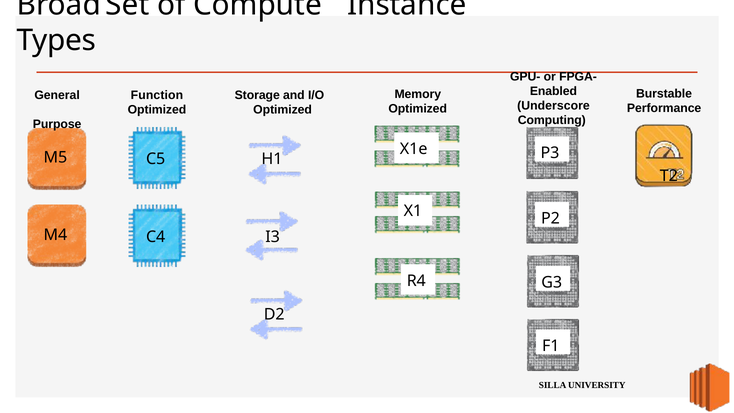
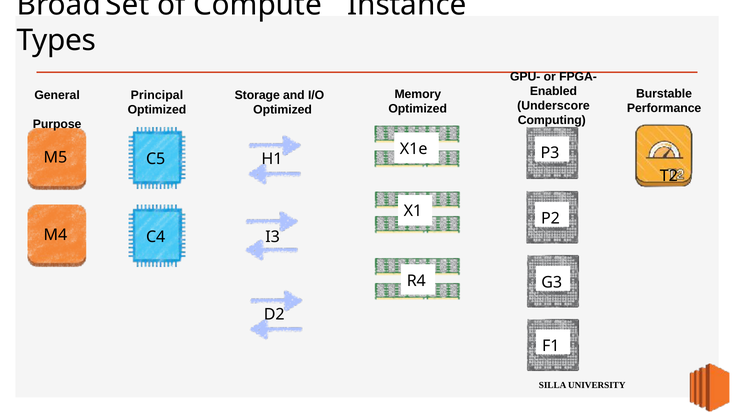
Function: Function -> Principal
